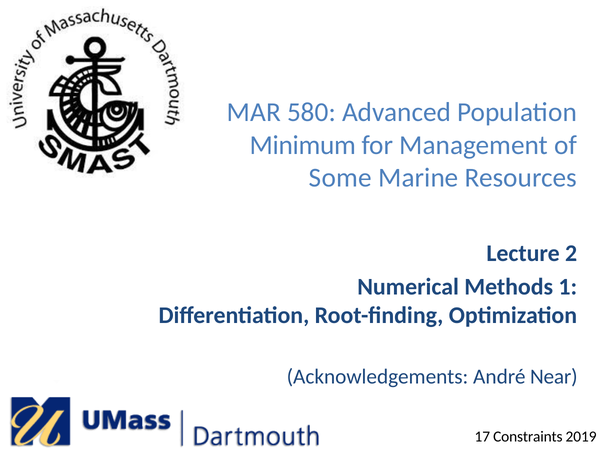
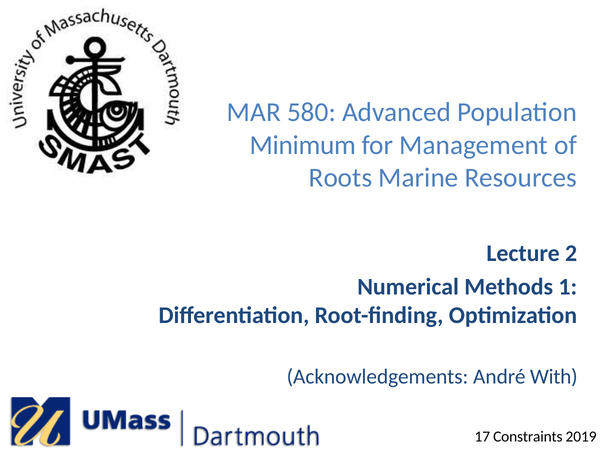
Some: Some -> Roots
Near: Near -> With
